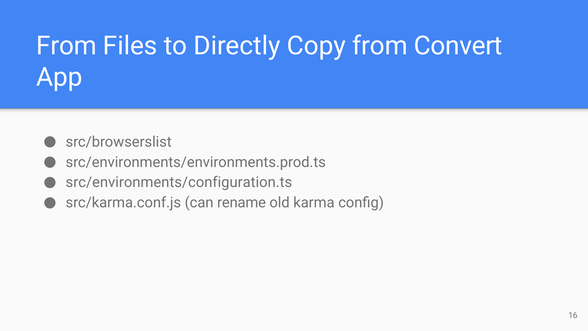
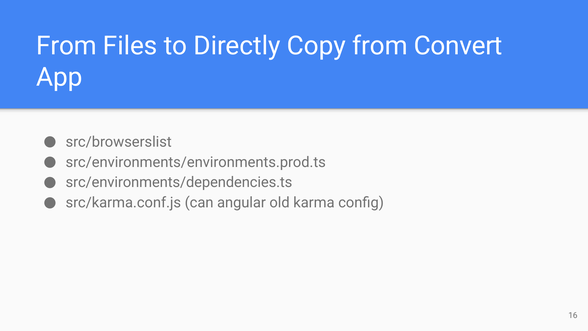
src/environments/configuration.ts: src/environments/configuration.ts -> src/environments/dependencies.ts
rename: rename -> angular
